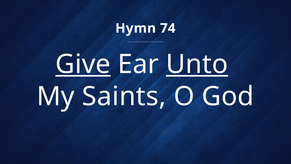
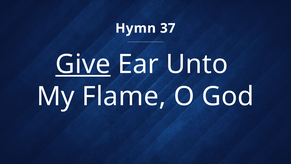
74: 74 -> 37
Unto underline: present -> none
Saints: Saints -> Flame
